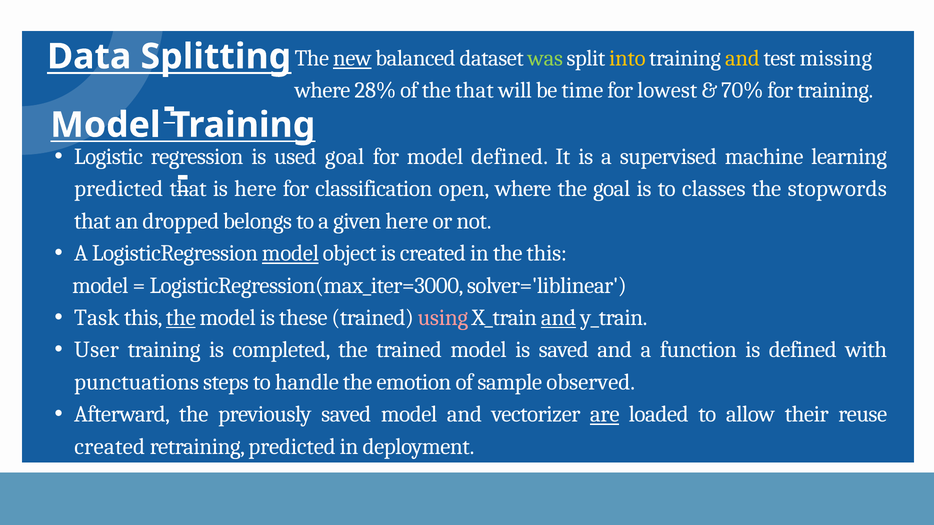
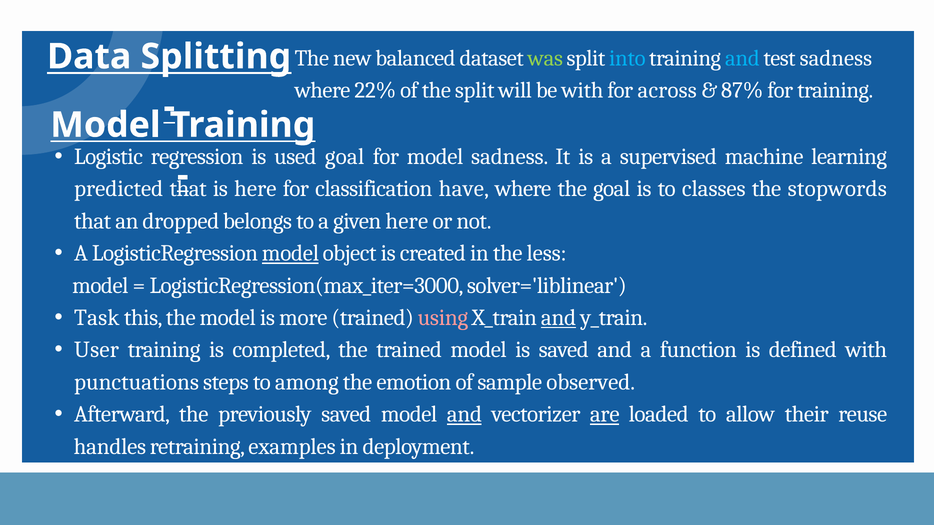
new underline: present -> none
into colour: yellow -> light blue
and at (742, 59) colour: yellow -> light blue
test missing: missing -> sadness
28%: 28% -> 22%
the that: that -> split
be time: time -> with
lowest: lowest -> across
70%: 70% -> 87%
model defined: defined -> sadness
open: open -> have
the this: this -> less
the at (181, 318) underline: present -> none
these: these -> more
handle: handle -> among
and at (464, 415) underline: none -> present
created at (110, 447): created -> handles
retraining predicted: predicted -> examples
